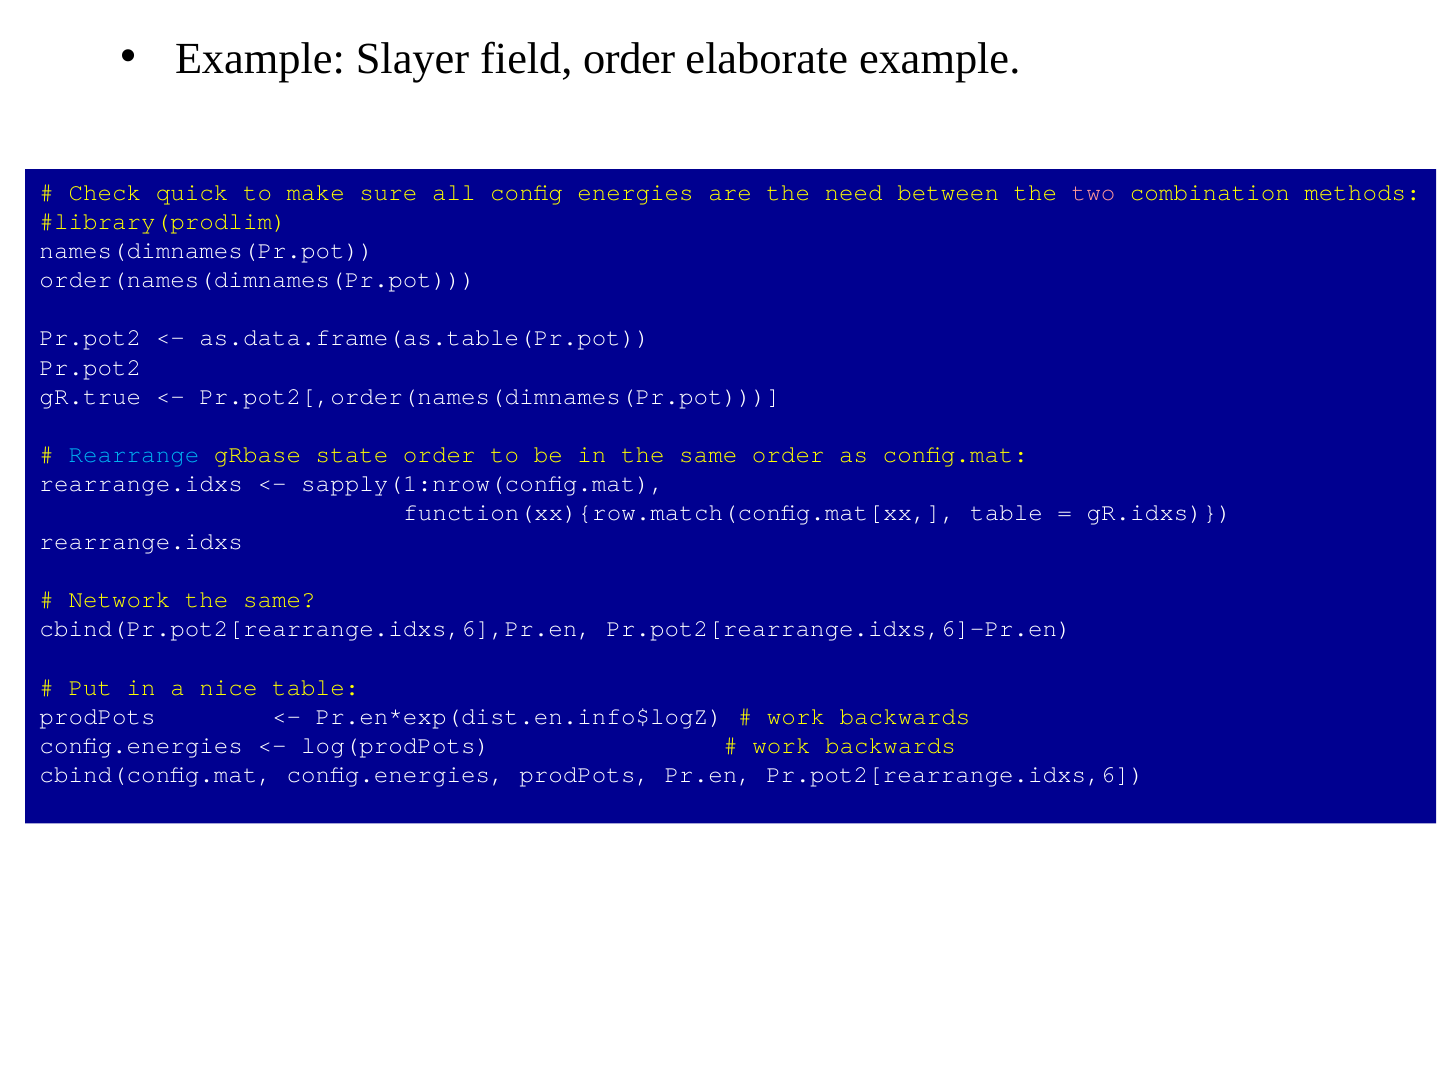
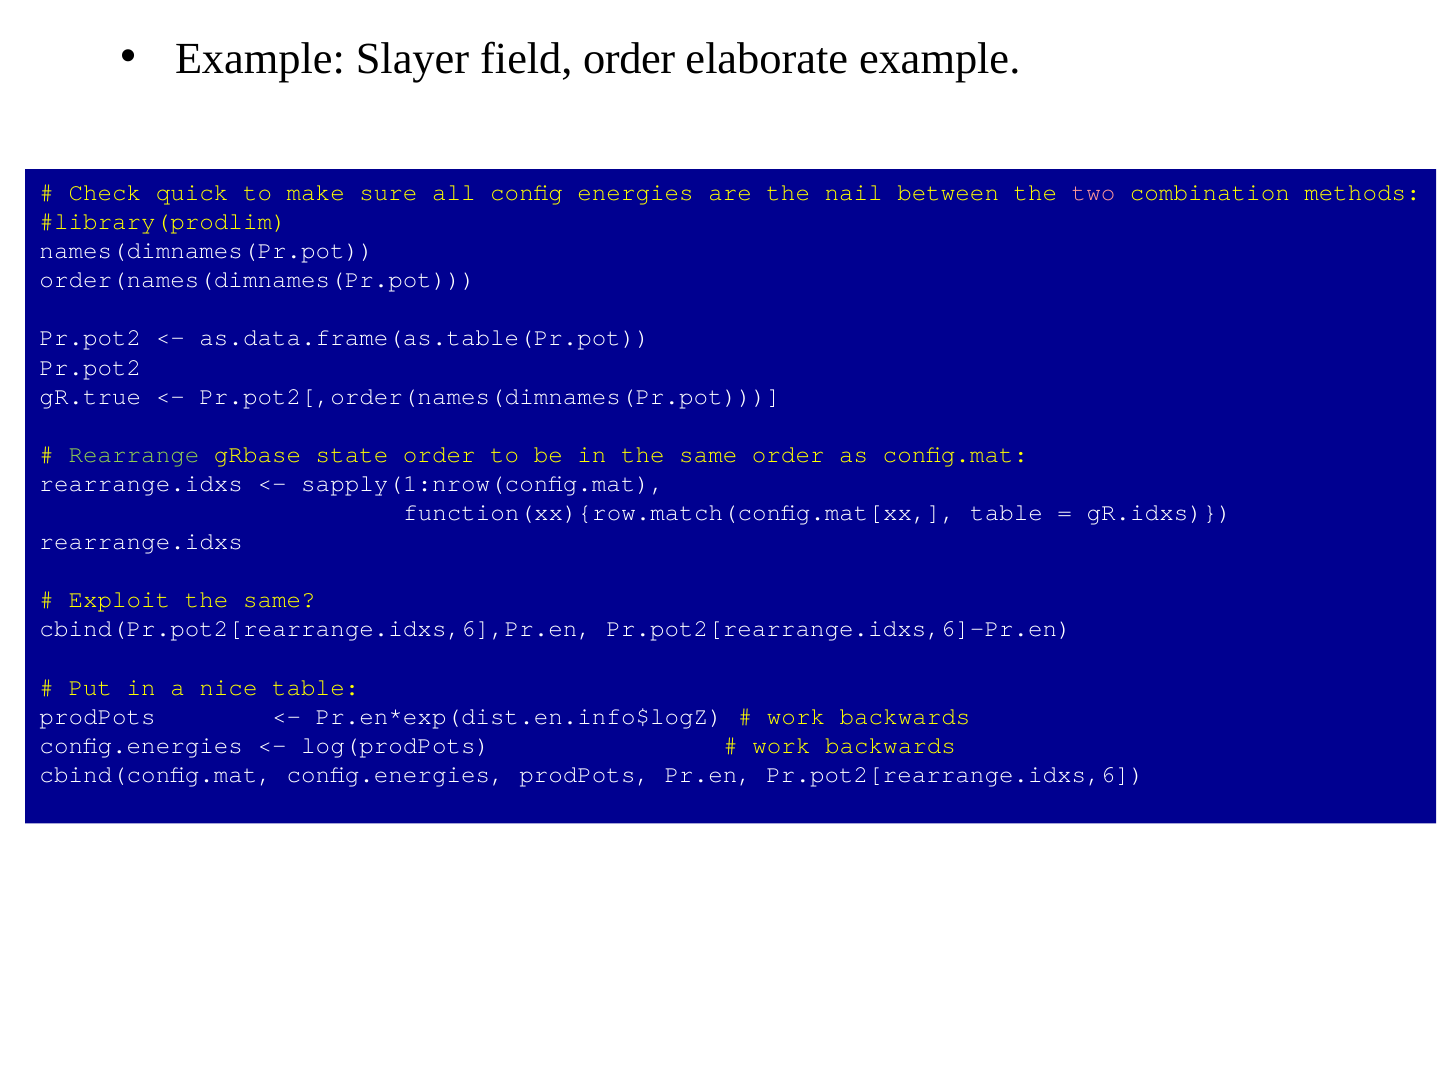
need: need -> nail
Rearrange colour: light blue -> light green
Network: Network -> Exploit
